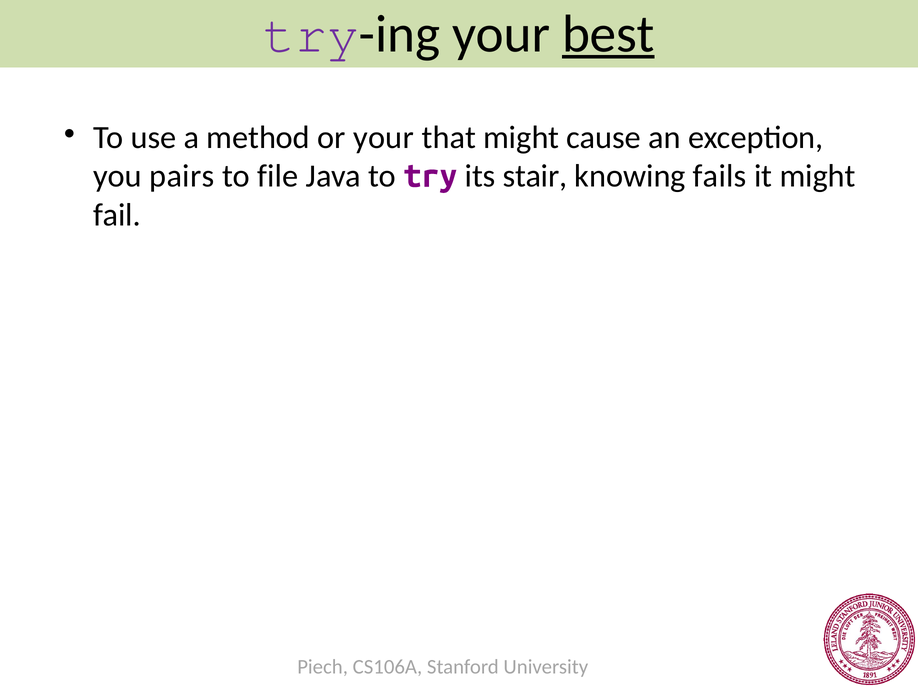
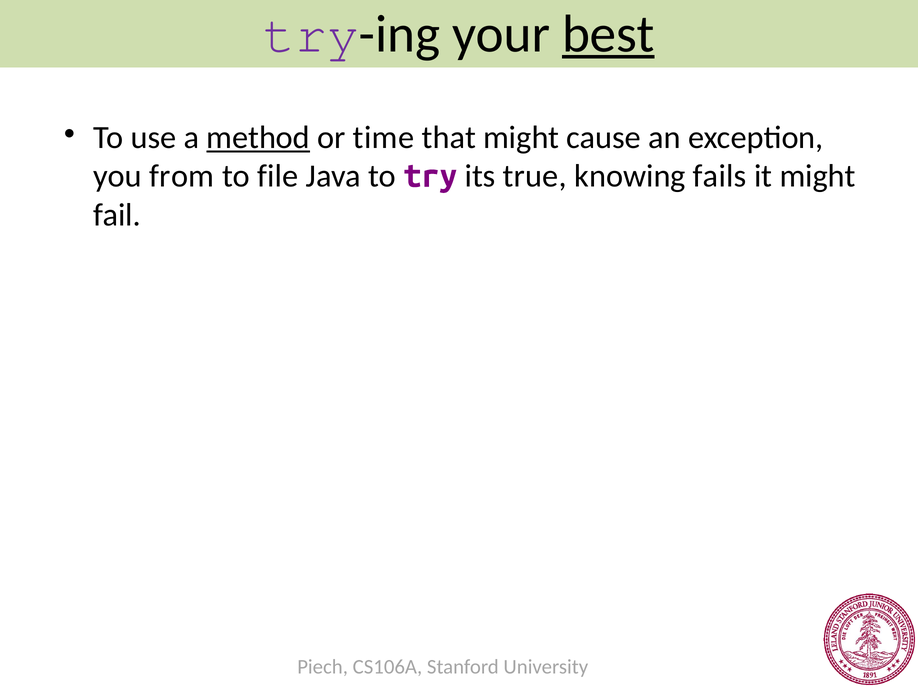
method underline: none -> present
or your: your -> time
pairs: pairs -> from
stair: stair -> true
